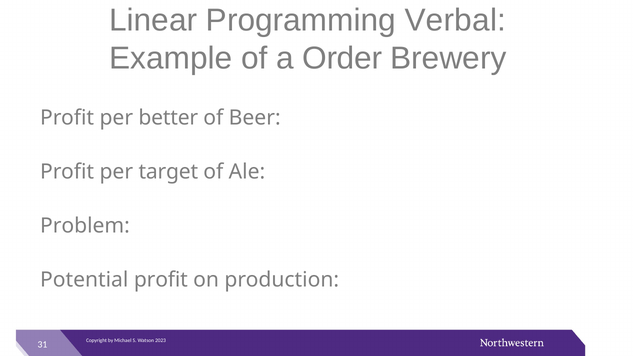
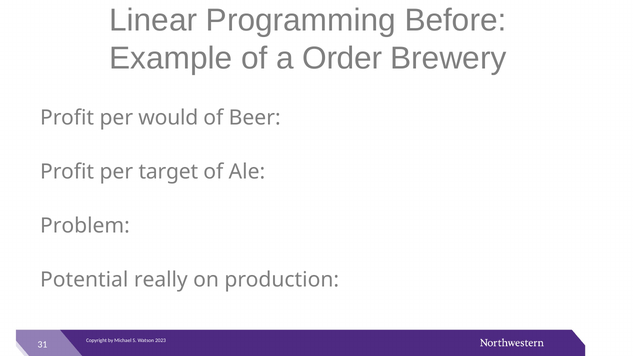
Verbal: Verbal -> Before
better: better -> would
Potential profit: profit -> really
